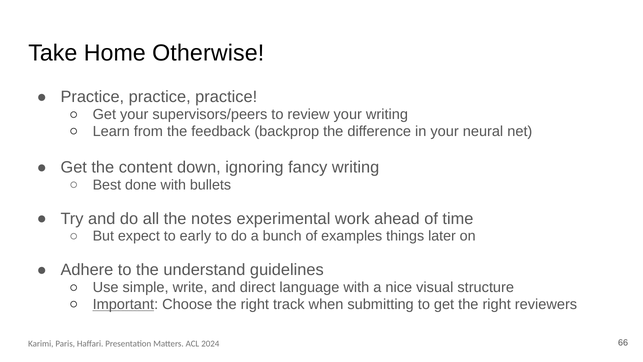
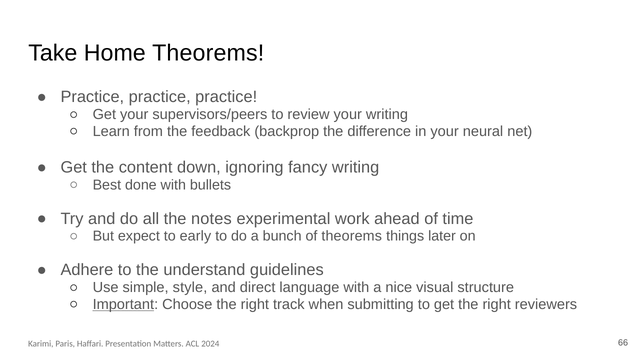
Home Otherwise: Otherwise -> Theorems
of examples: examples -> theorems
write: write -> style
